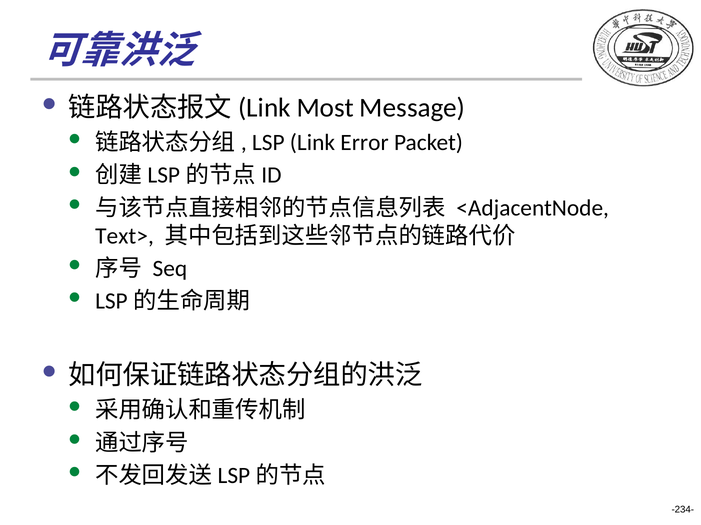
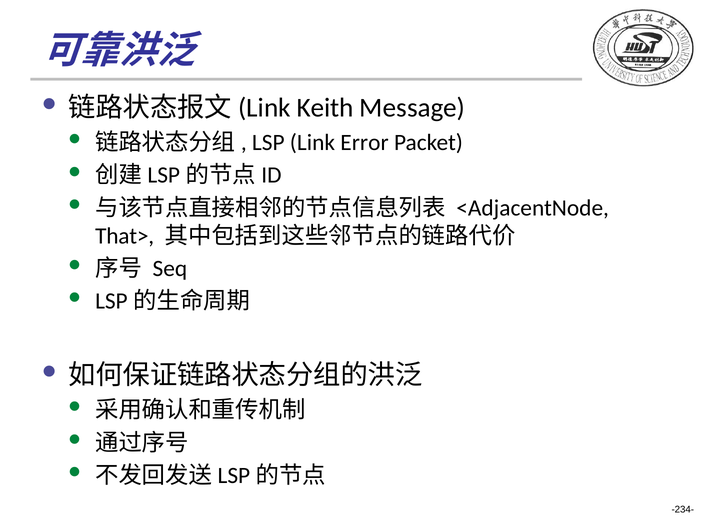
Most: Most -> Keith
Text>: Text> -> That>
